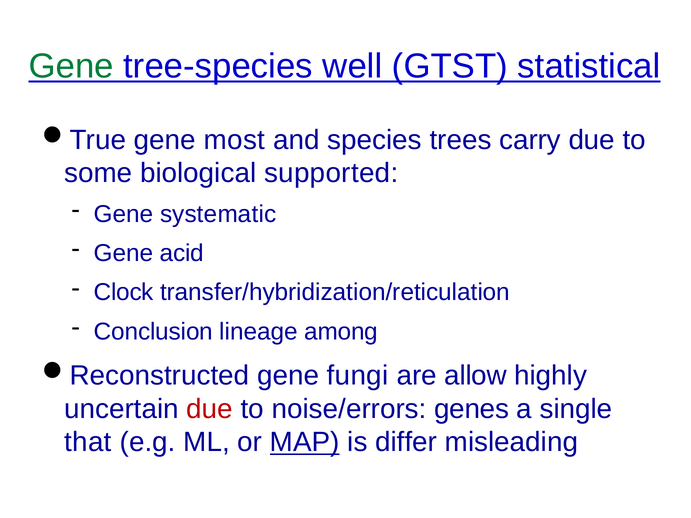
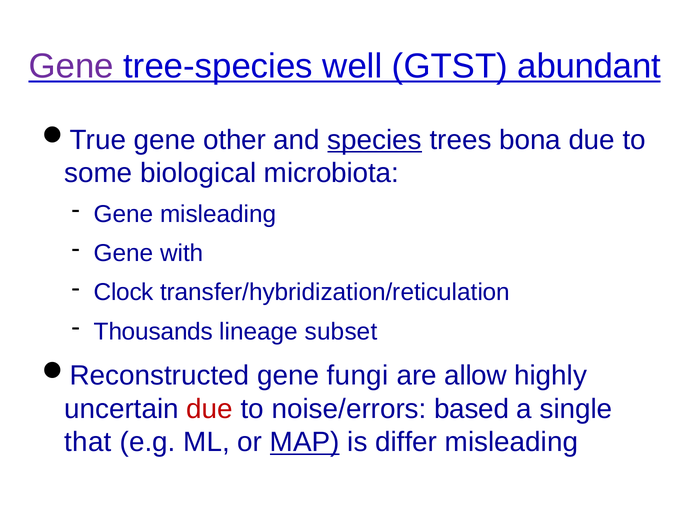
Gene at (71, 66) colour: green -> purple
statistical: statistical -> abundant
most: most -> other
species underline: none -> present
carry: carry -> bona
supported: supported -> microbiota
Gene systematic: systematic -> misleading
acid: acid -> with
Conclusion: Conclusion -> Thousands
among: among -> subset
genes: genes -> based
